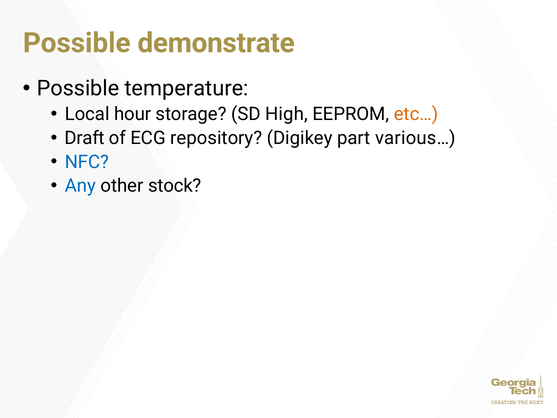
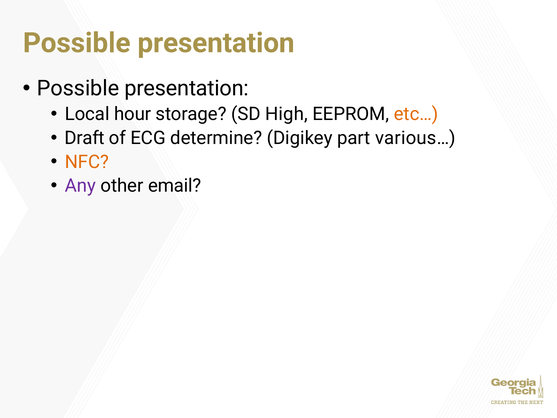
demonstrate at (216, 43): demonstrate -> presentation
temperature at (186, 88): temperature -> presentation
repository: repository -> determine
NFC colour: blue -> orange
Any colour: blue -> purple
stock: stock -> email
